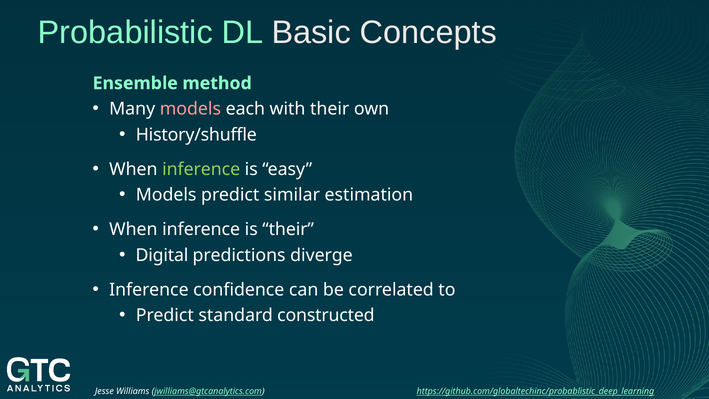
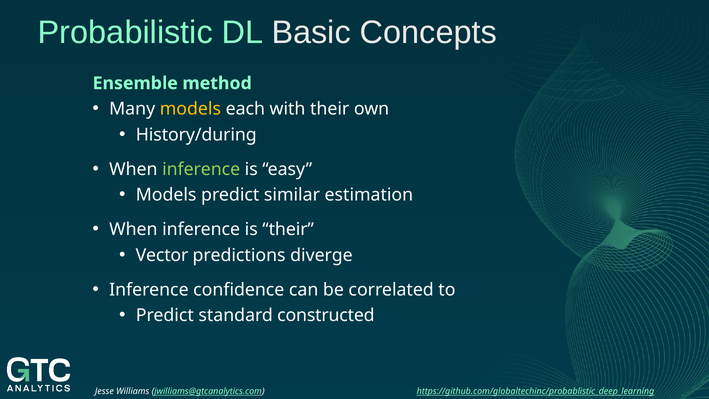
models at (190, 109) colour: pink -> yellow
History/shuffle: History/shuffle -> History/during
Digital: Digital -> Vector
